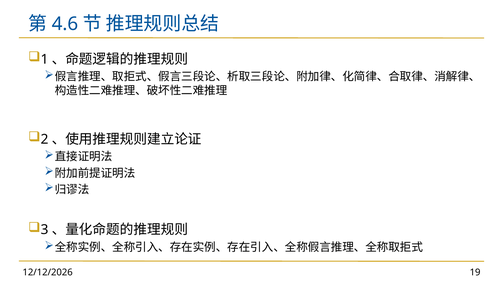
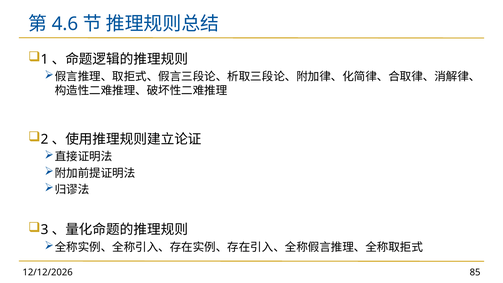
19: 19 -> 85
